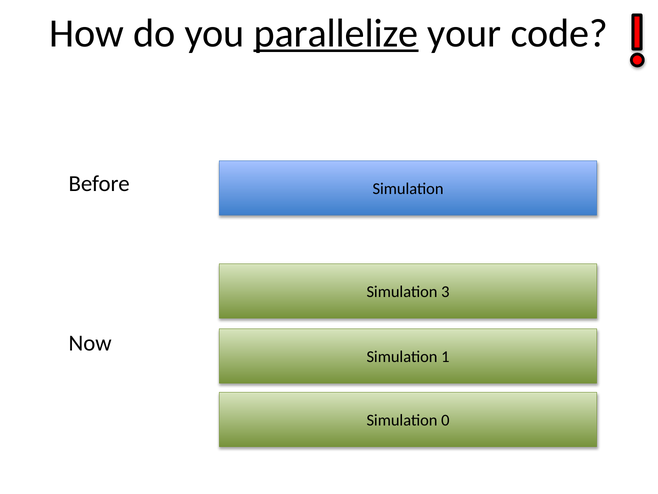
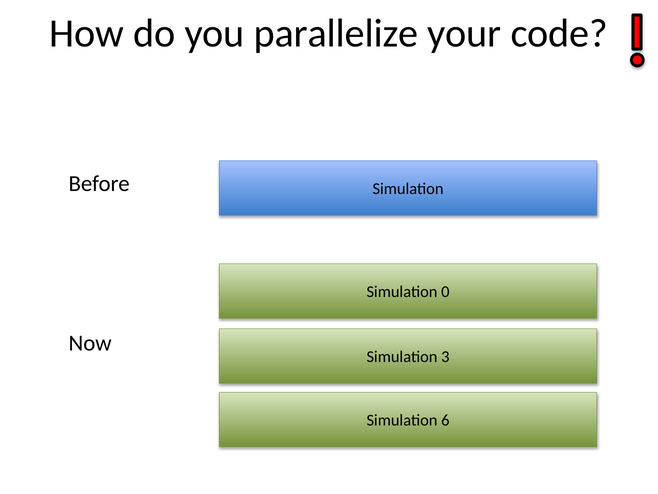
parallelize underline: present -> none
3: 3 -> 0
1: 1 -> 3
0: 0 -> 6
